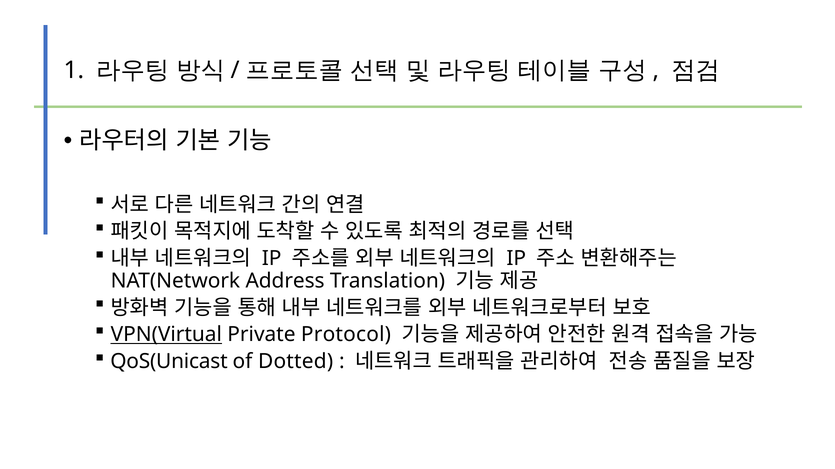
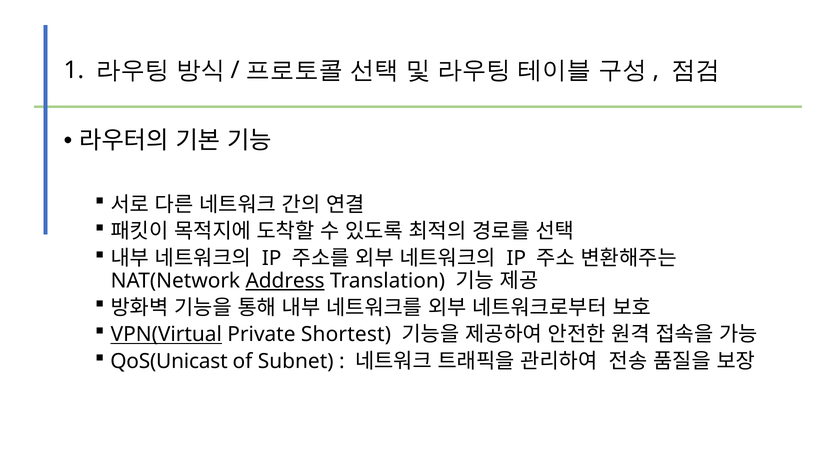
Address underline: none -> present
Protocol: Protocol -> Shortest
Dotted: Dotted -> Subnet
